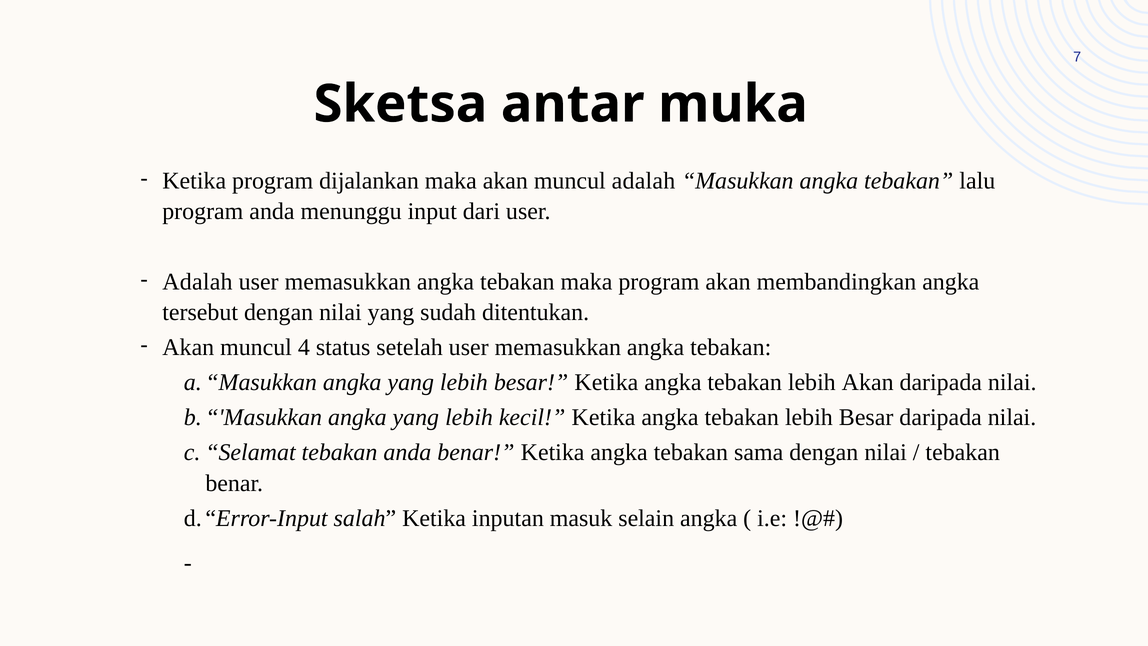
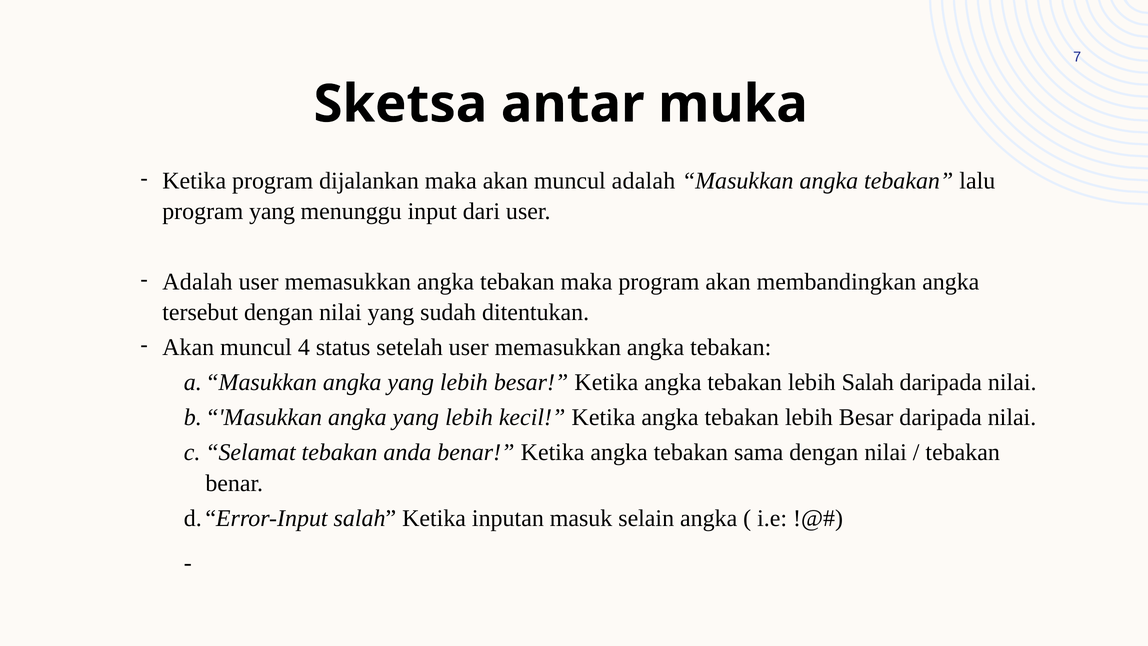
program anda: anda -> yang
lebih Akan: Akan -> Salah
